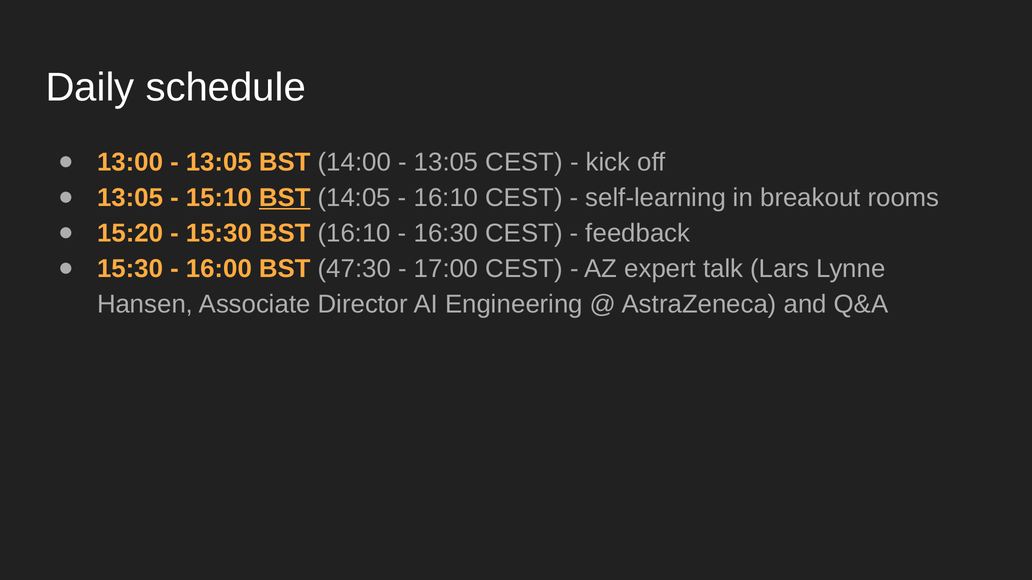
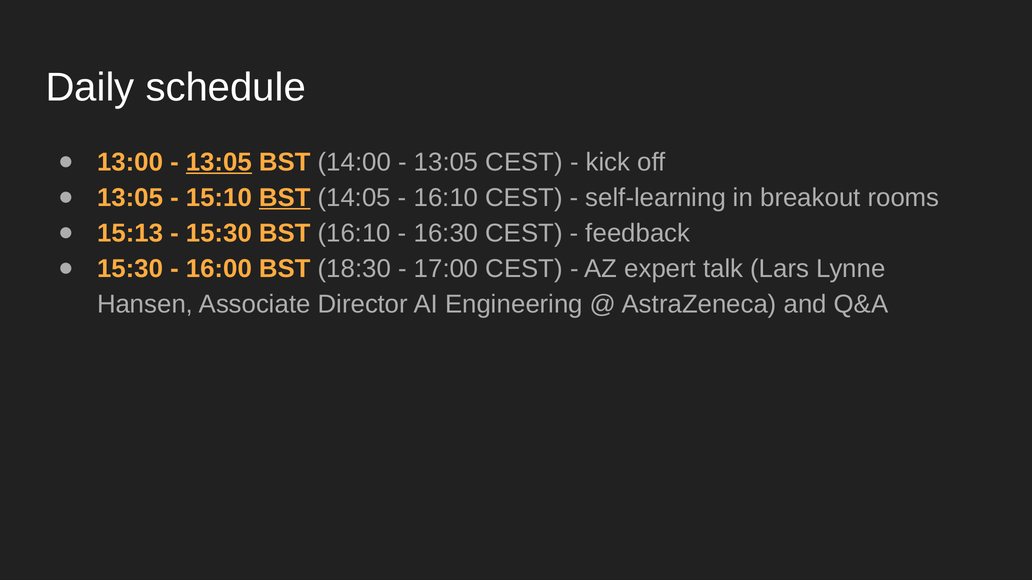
13:05 at (219, 162) underline: none -> present
15:20: 15:20 -> 15:13
47:30: 47:30 -> 18:30
